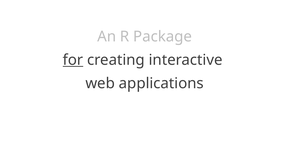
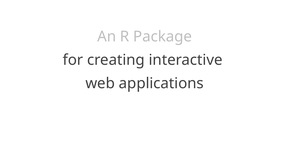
for underline: present -> none
